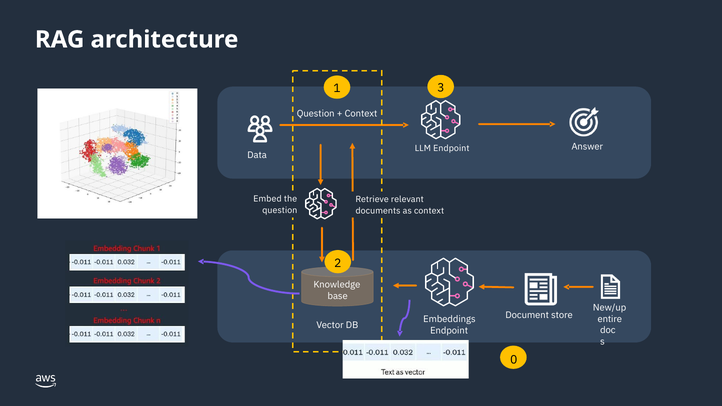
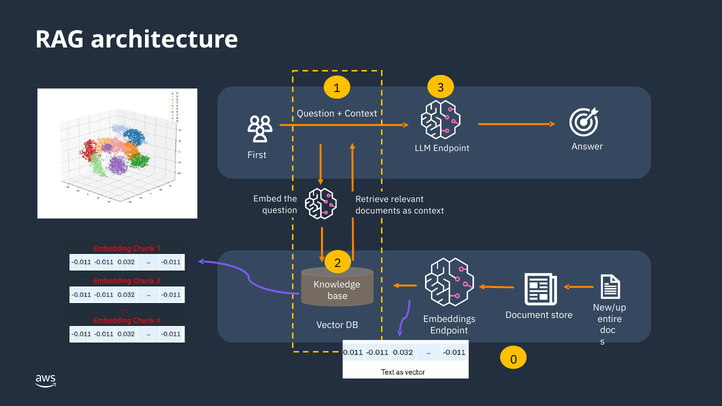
Data: Data -> First
